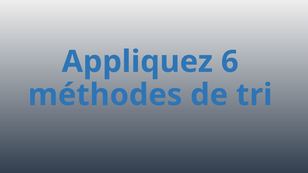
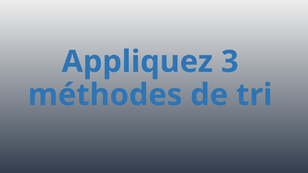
6: 6 -> 3
